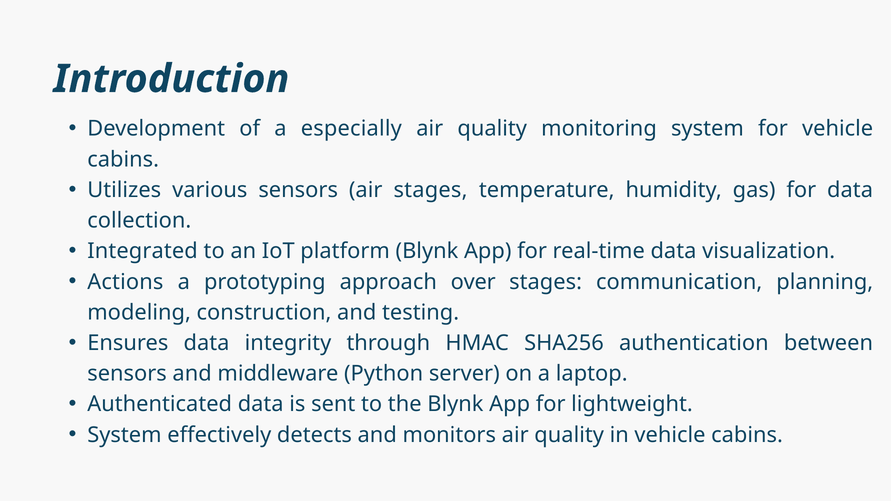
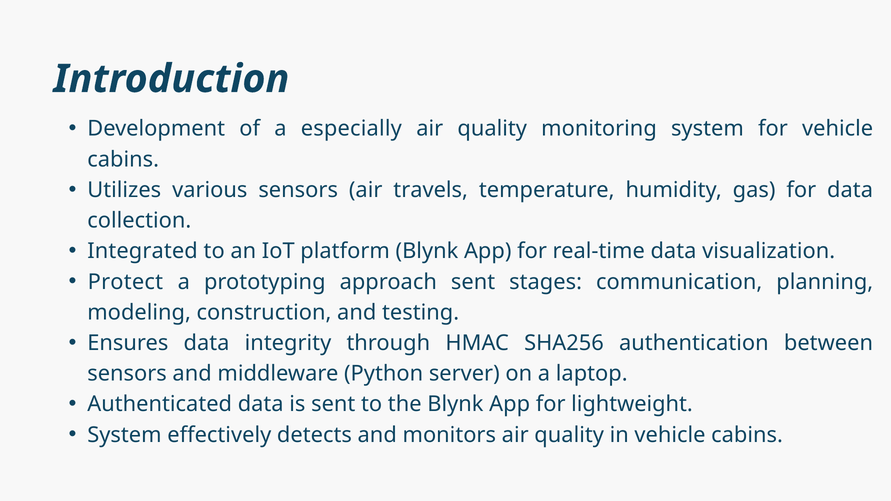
air stages: stages -> travels
Actions: Actions -> Protect
approach over: over -> sent
